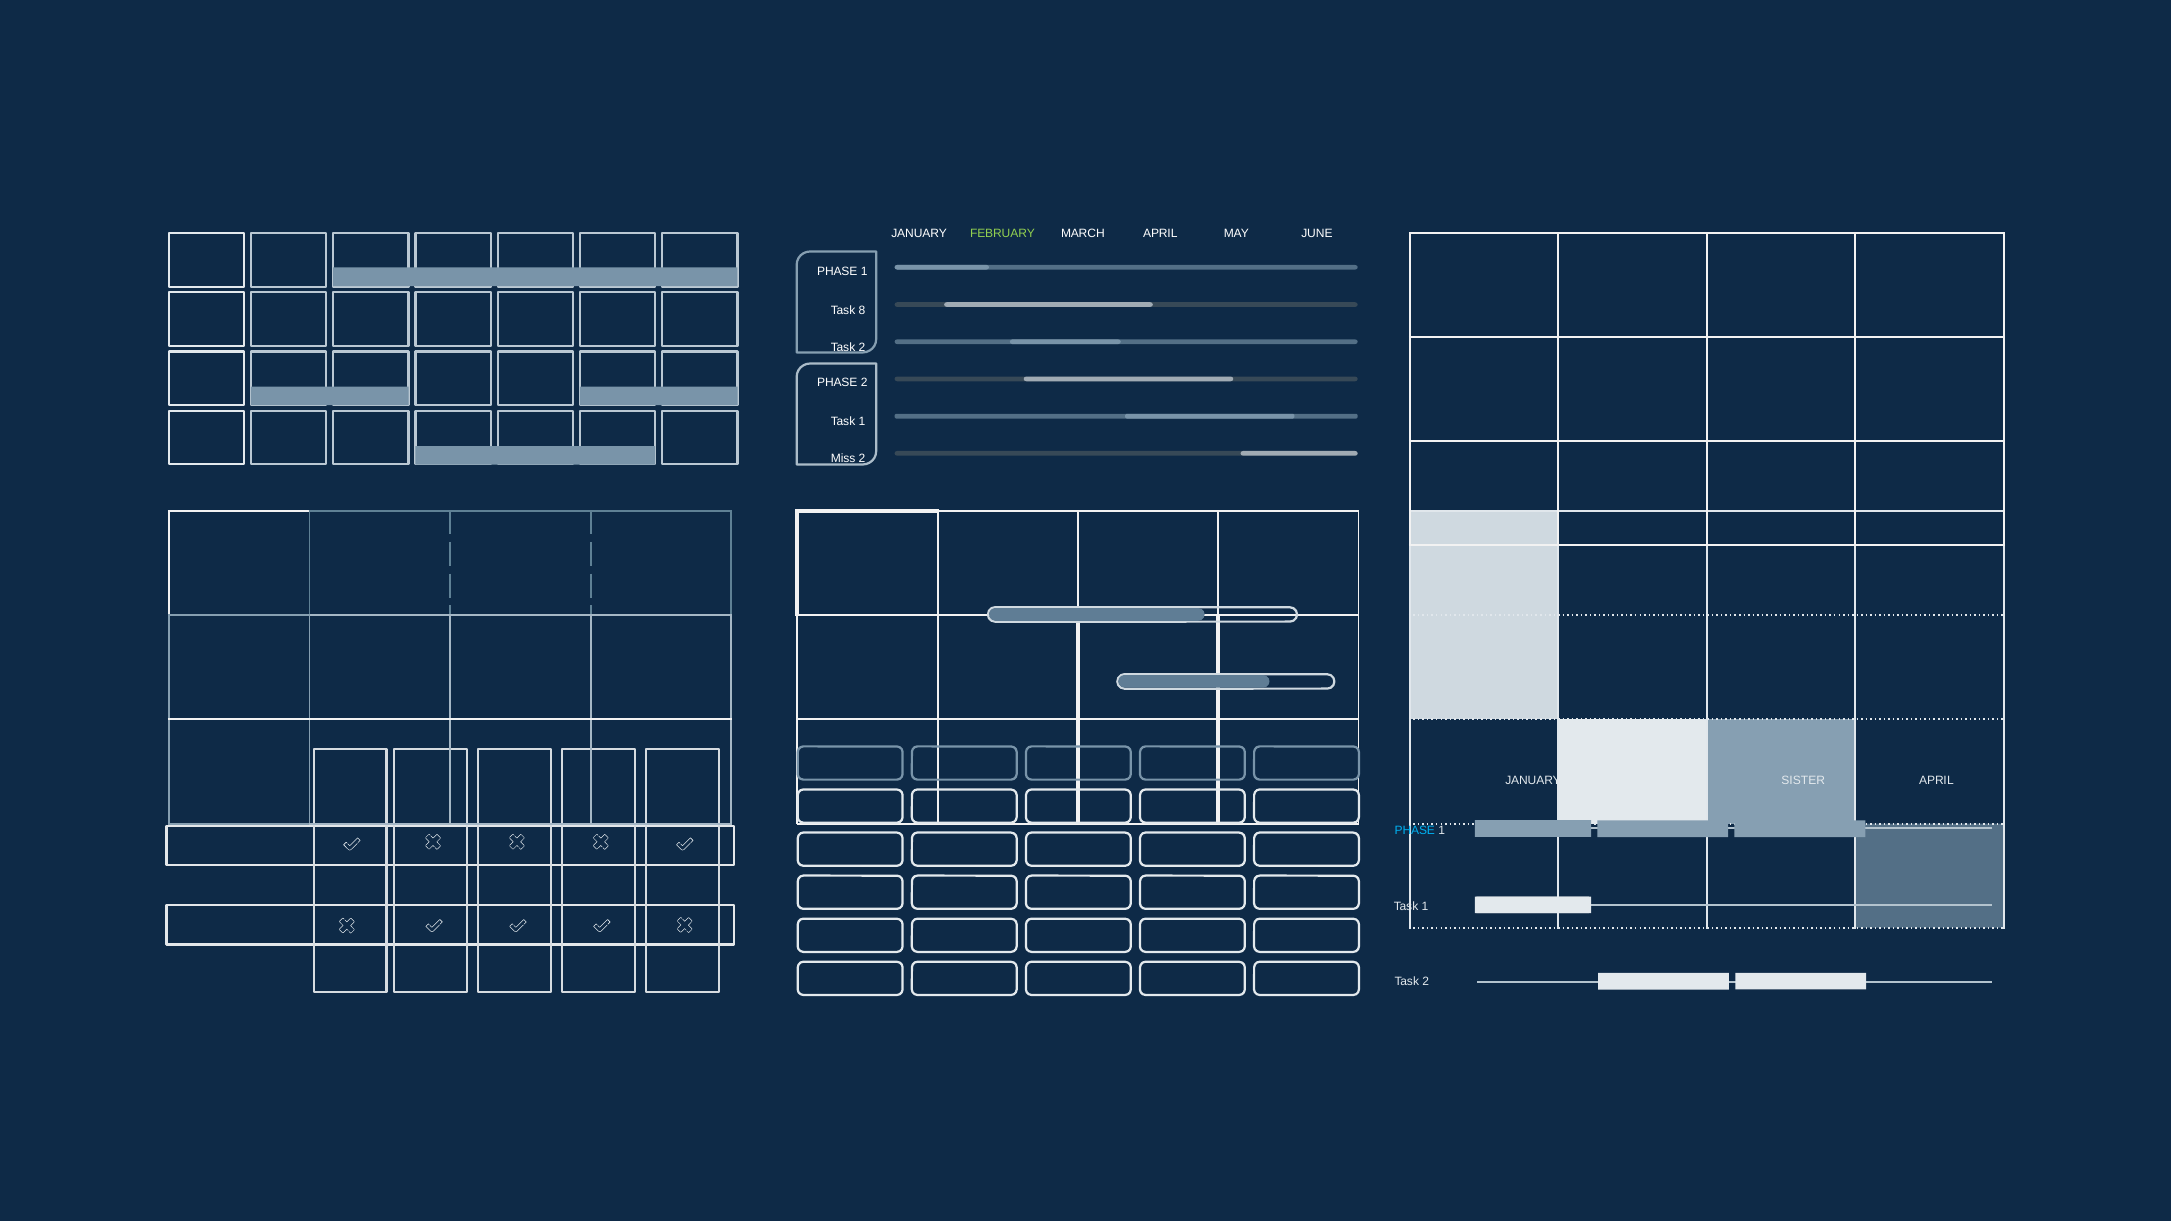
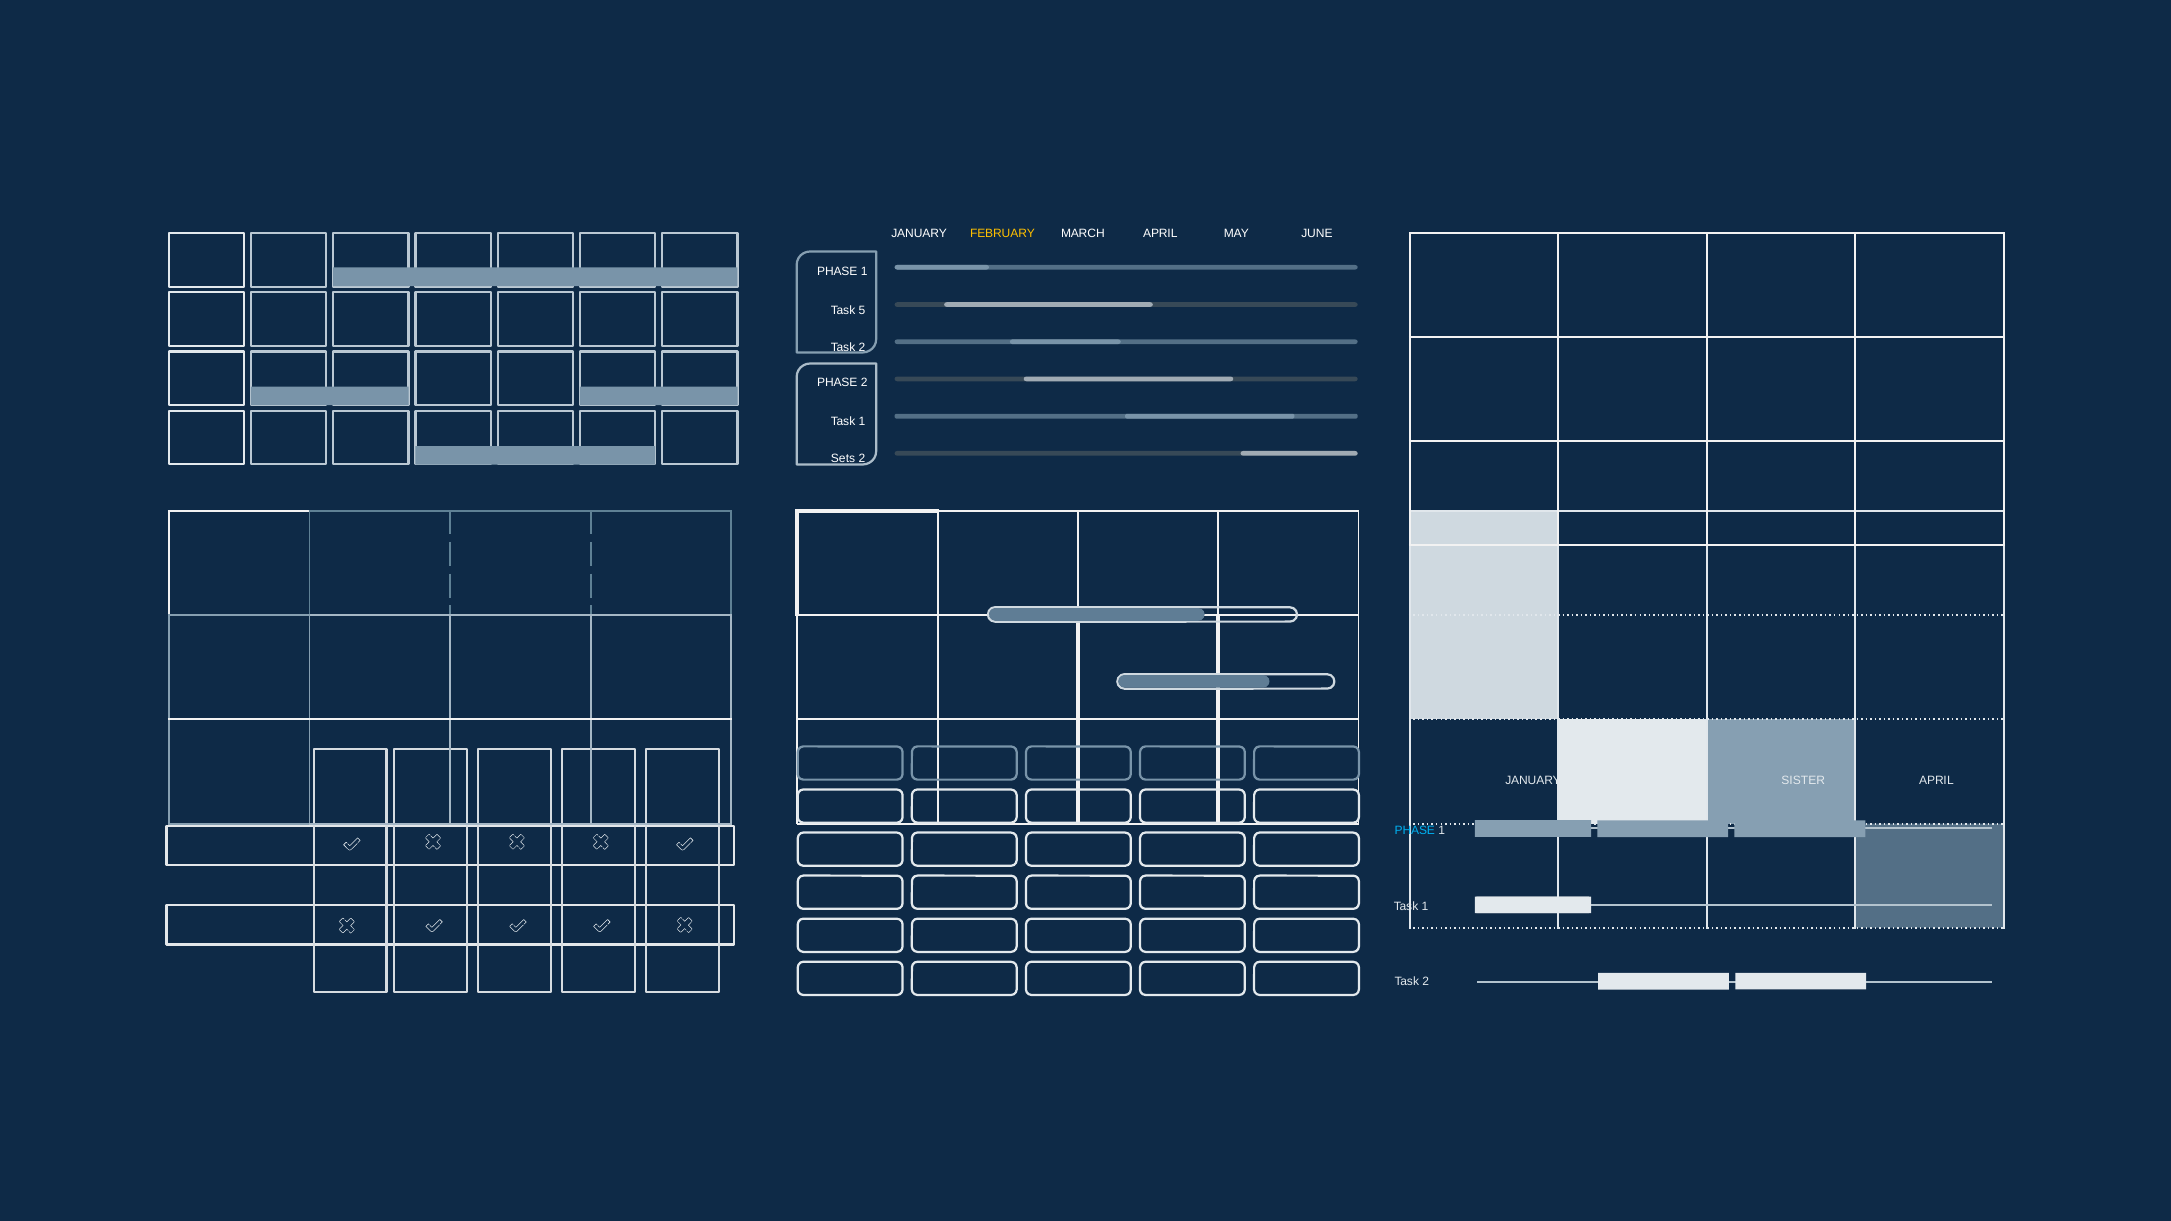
FEBRUARY at (1002, 234) colour: light green -> yellow
8: 8 -> 5
Miss: Miss -> Sets
